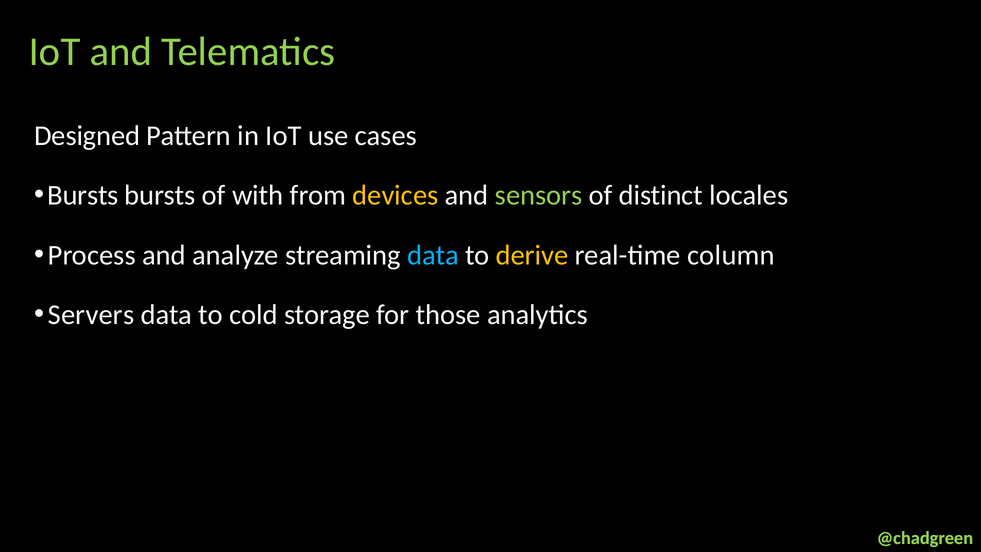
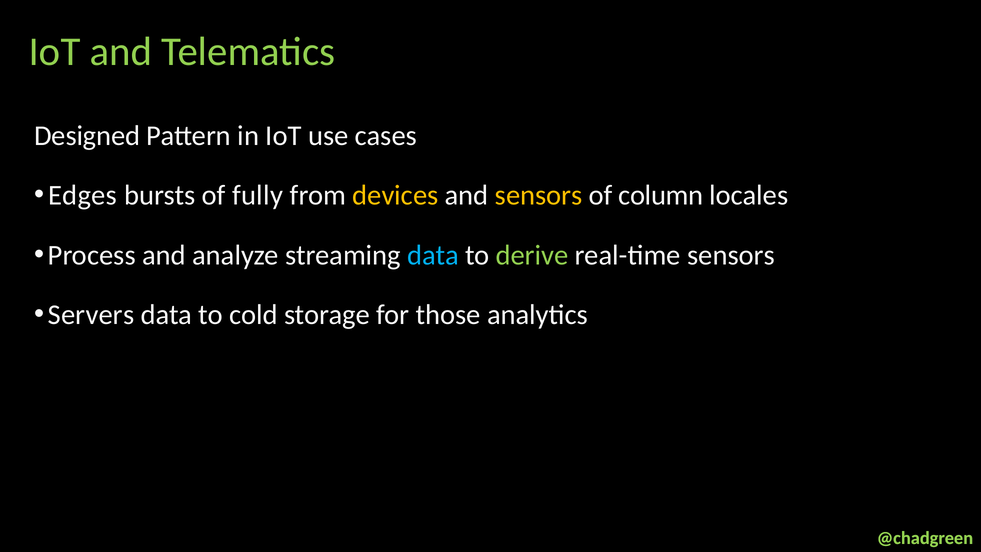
Bursts at (83, 195): Bursts -> Edges
with: with -> fully
sensors at (539, 195) colour: light green -> yellow
distinct: distinct -> column
derive colour: yellow -> light green
real-time column: column -> sensors
